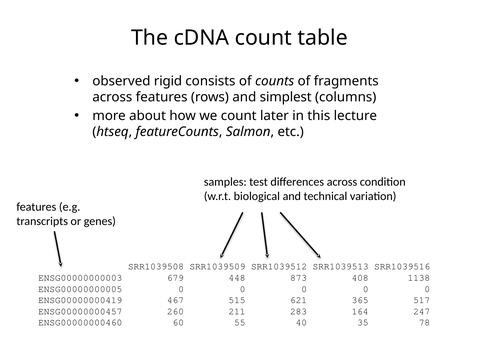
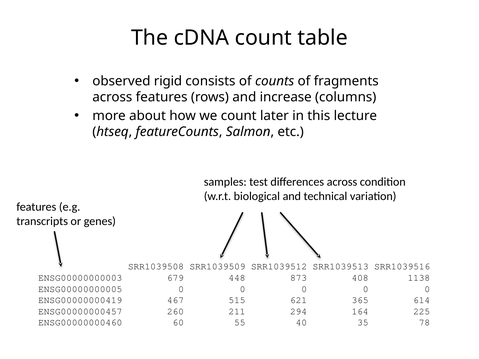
simplest: simplest -> increase
517: 517 -> 614
283: 283 -> 294
247: 247 -> 225
